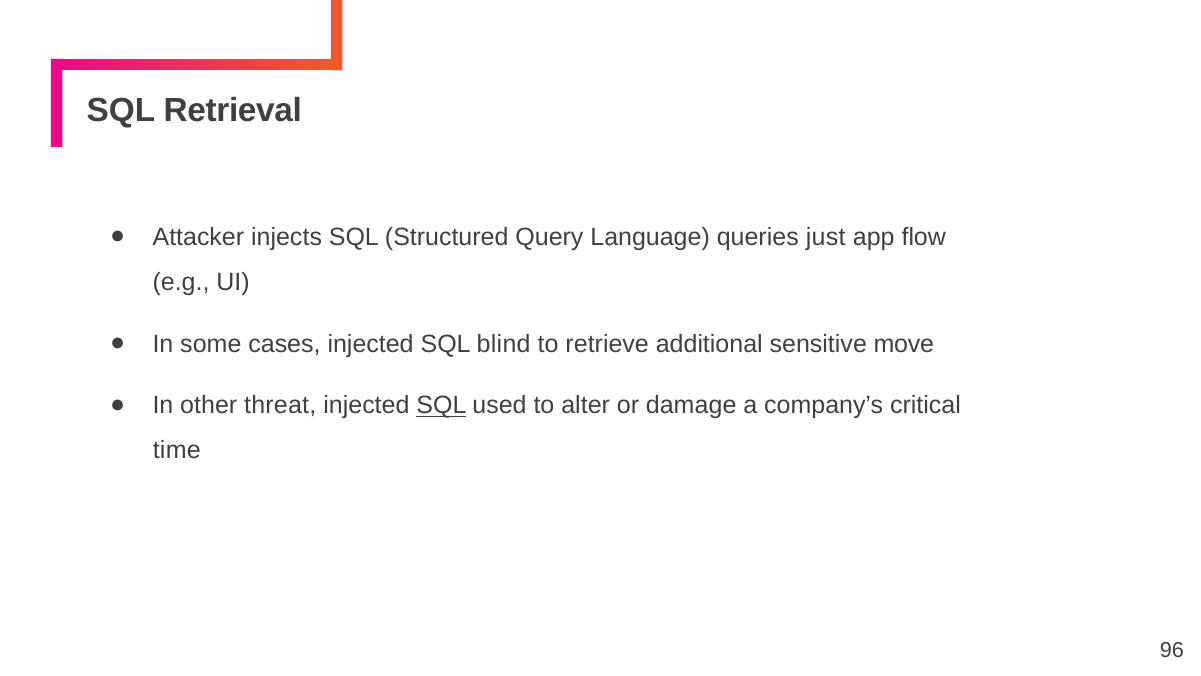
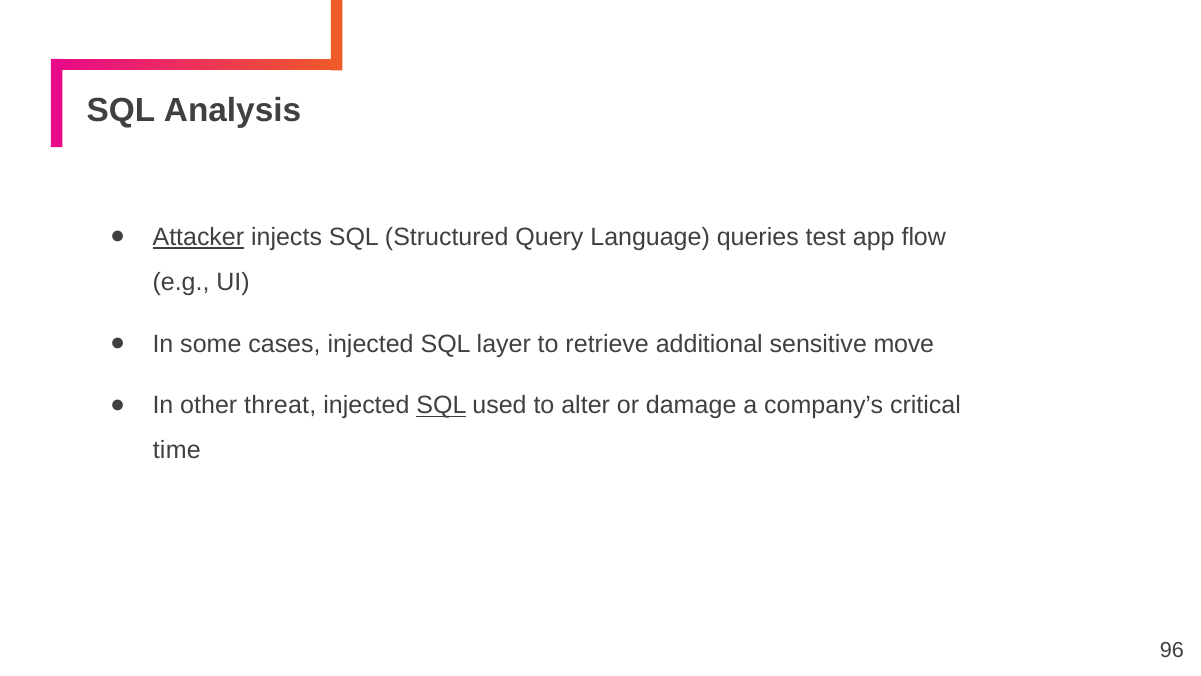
Retrieval: Retrieval -> Analysis
Attacker underline: none -> present
just: just -> test
blind: blind -> layer
